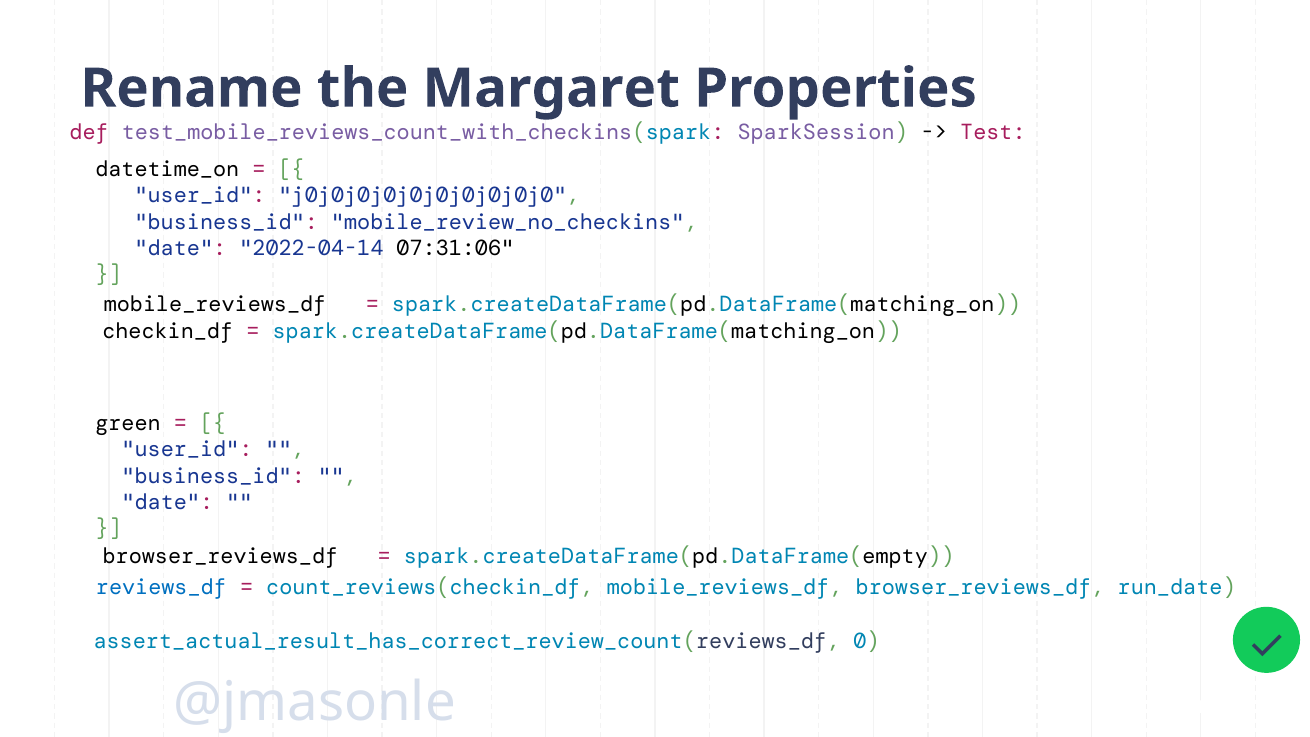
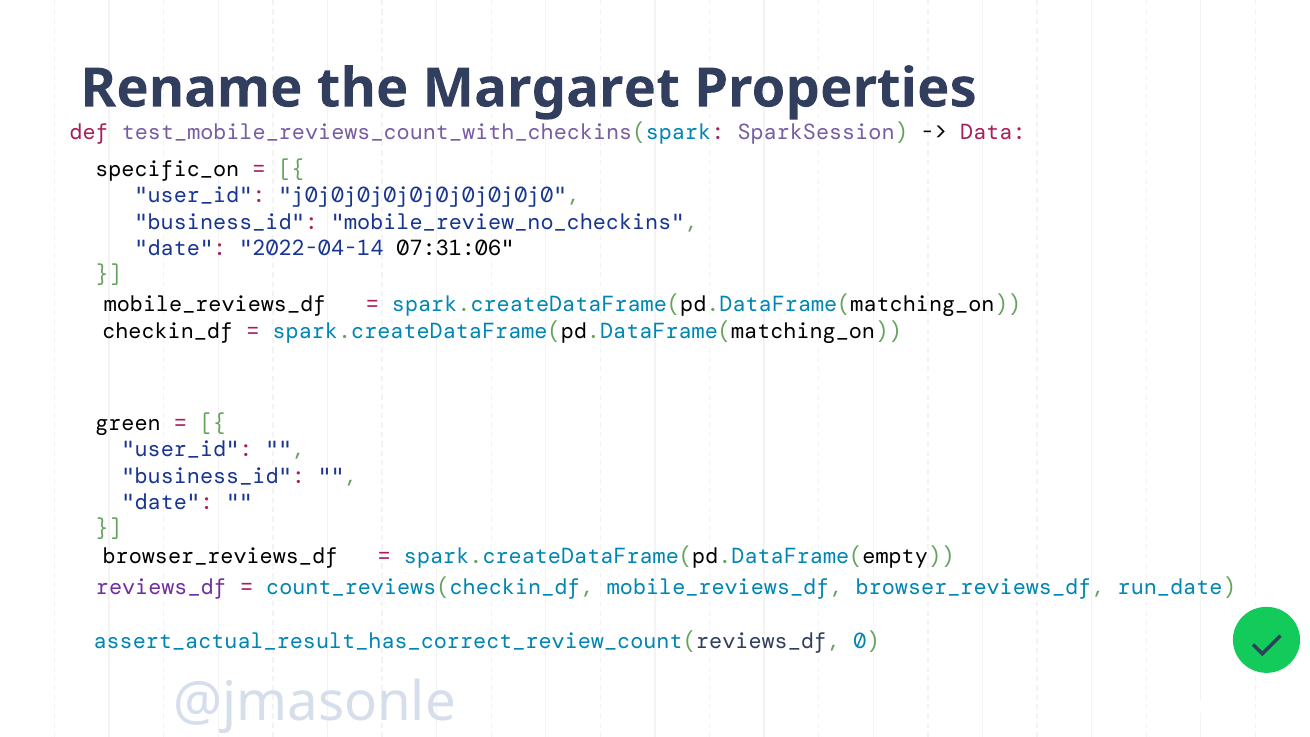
Test: Test -> Data
datetime_on: datetime_on -> specific_on
reviews_df colour: blue -> purple
